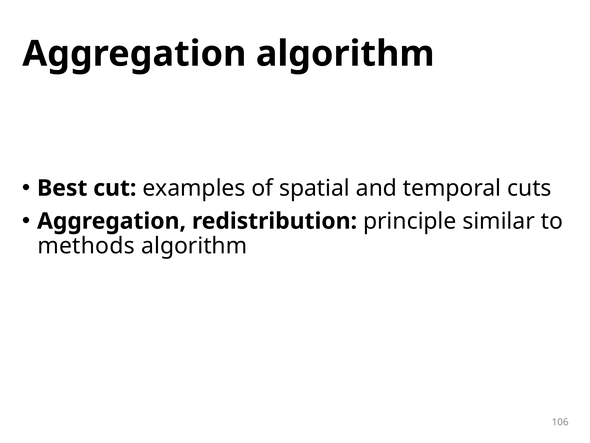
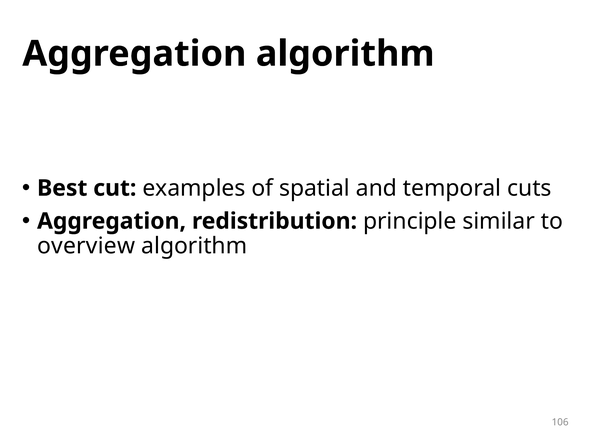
methods: methods -> overview
